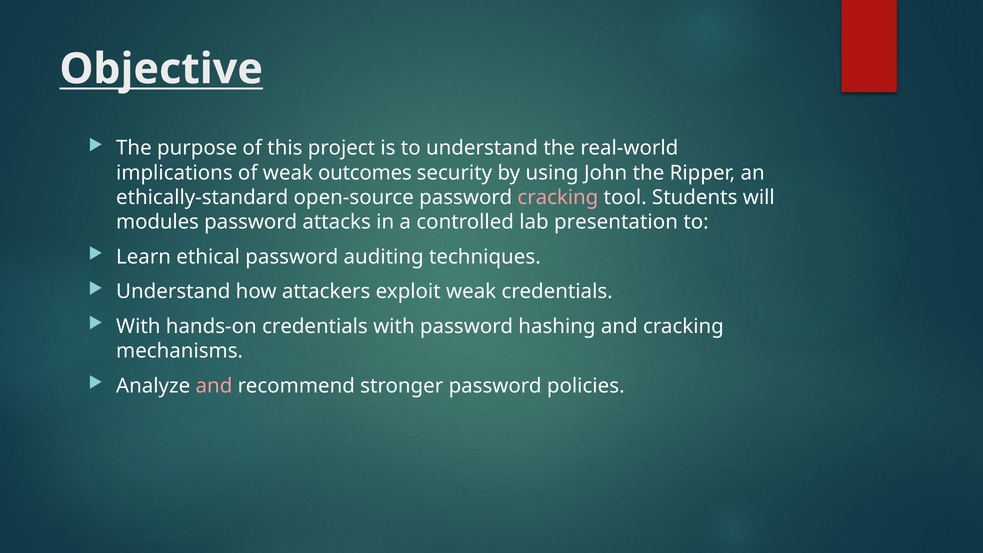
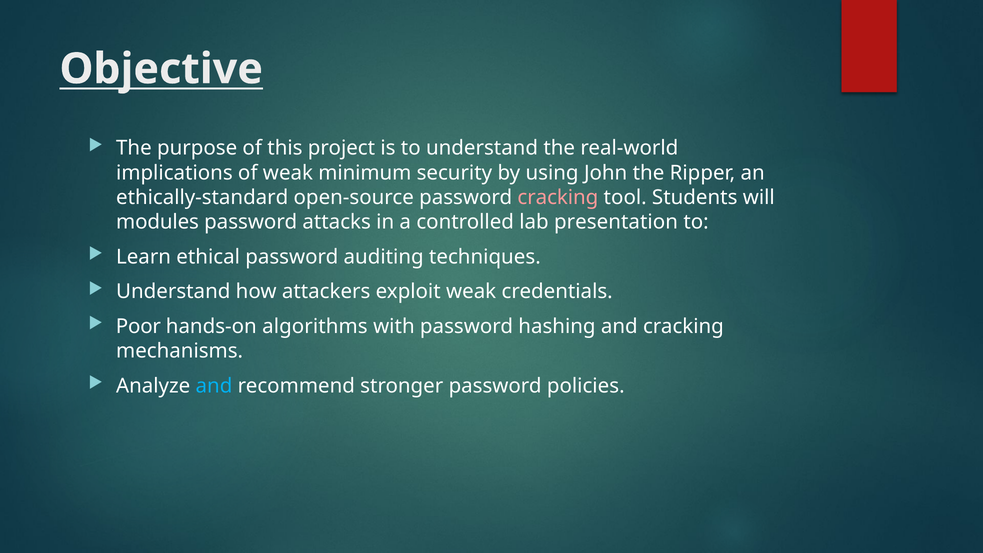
outcomes: outcomes -> minimum
With at (138, 326): With -> Poor
hands-on credentials: credentials -> algorithms
and at (214, 386) colour: pink -> light blue
